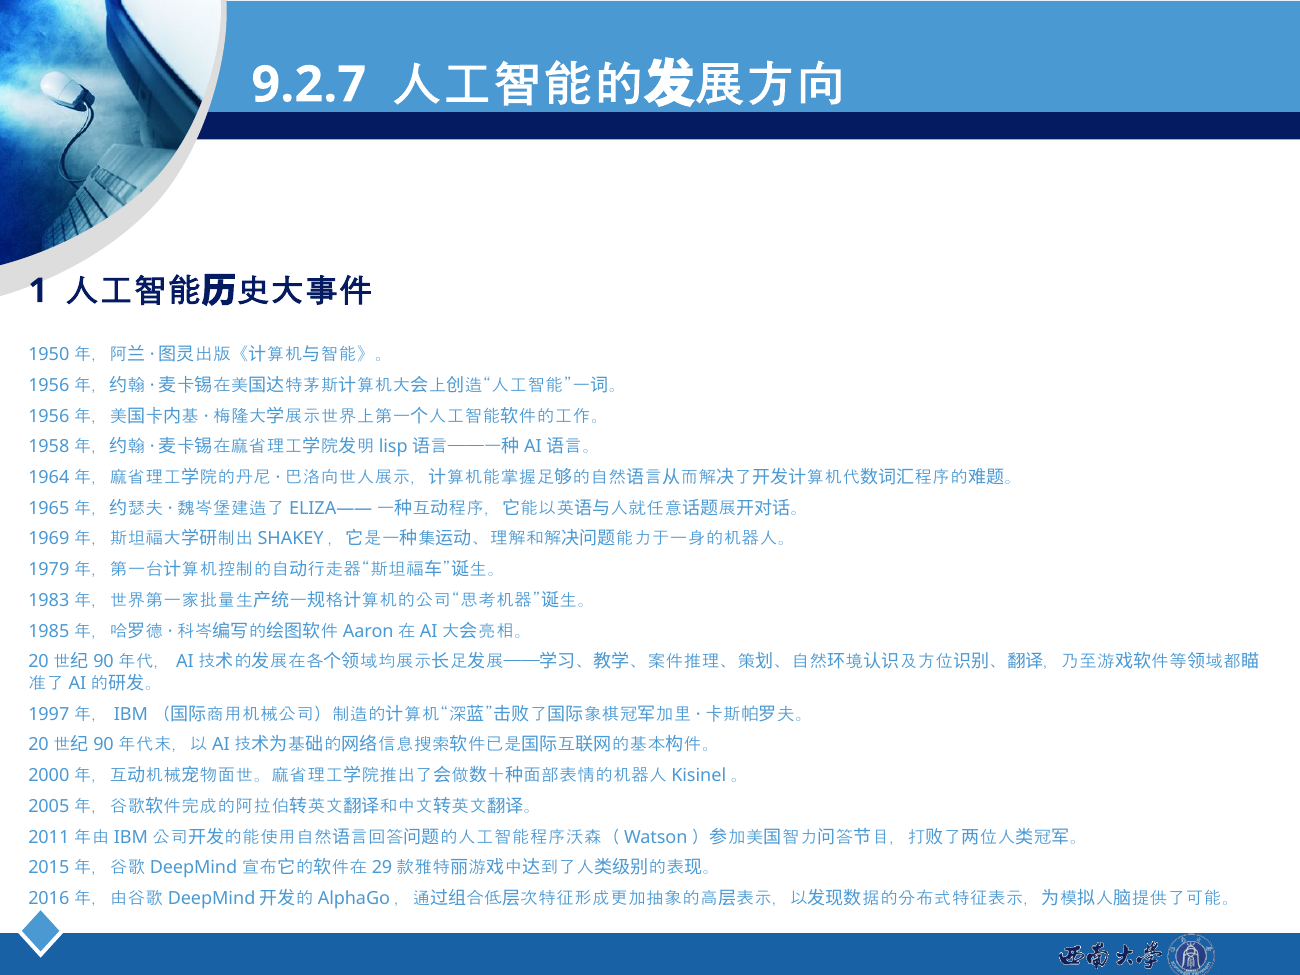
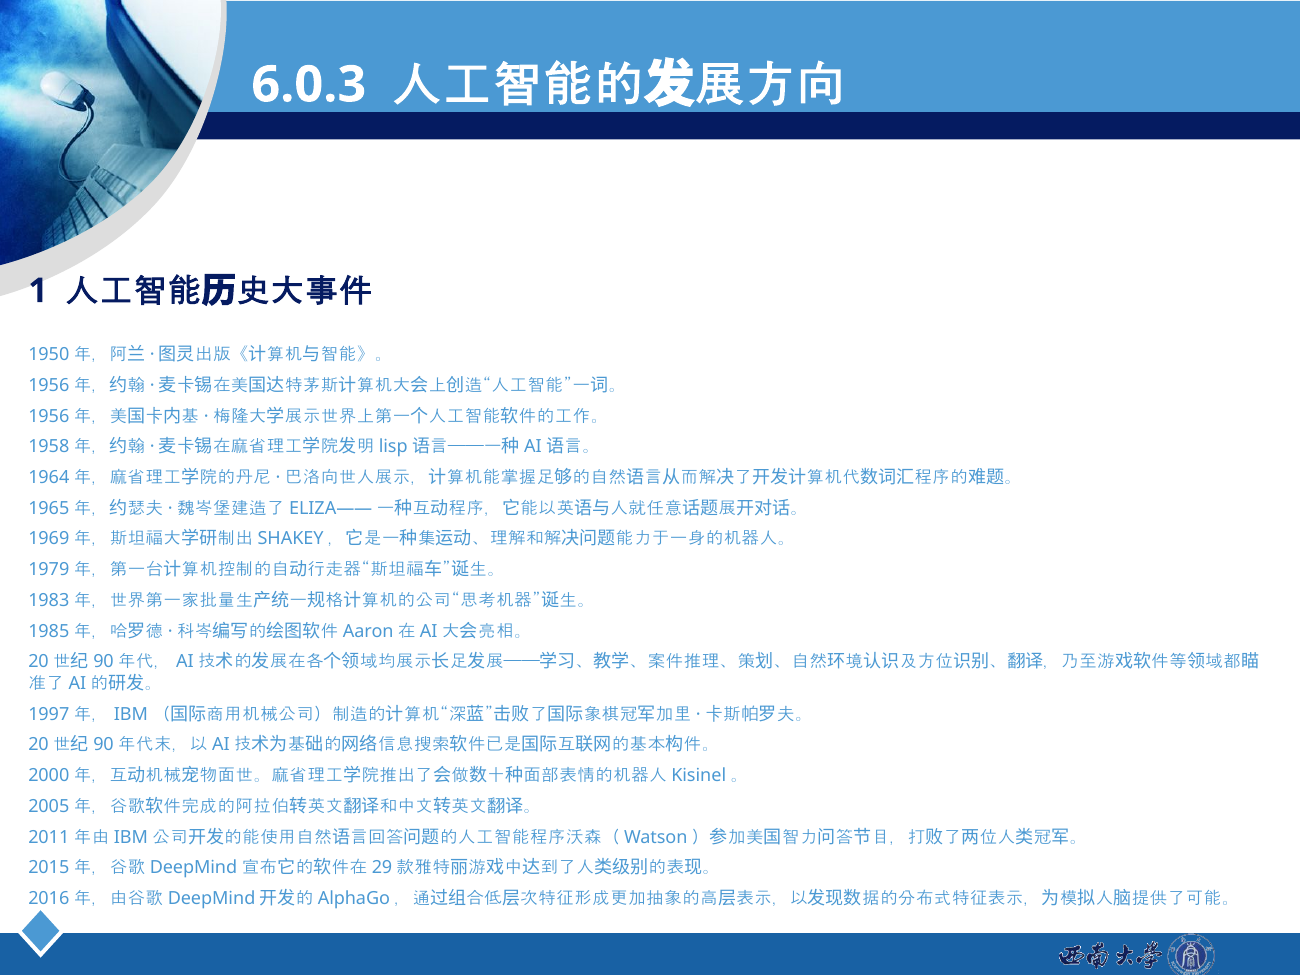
9.2.7: 9.2.7 -> 6.0.3
